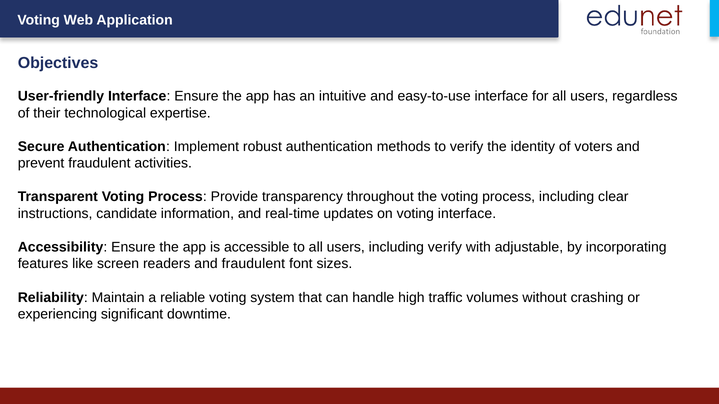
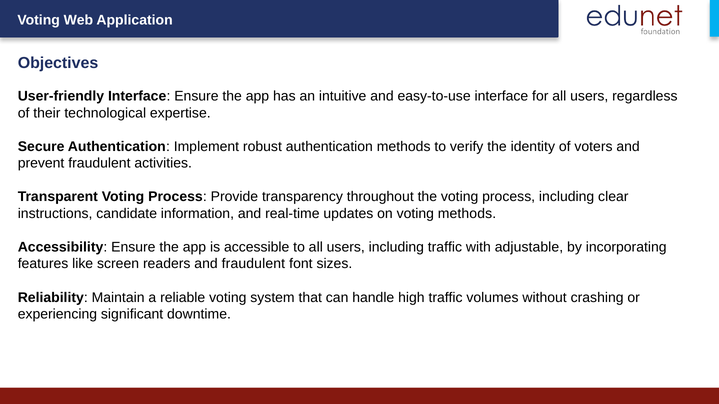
voting interface: interface -> methods
including verify: verify -> traffic
